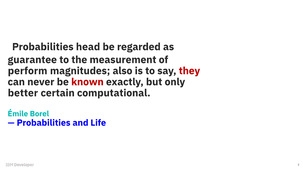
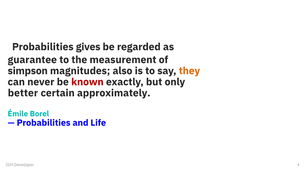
head: head -> gives
perform: perform -> simpson
they colour: red -> orange
computational: computational -> approximately
